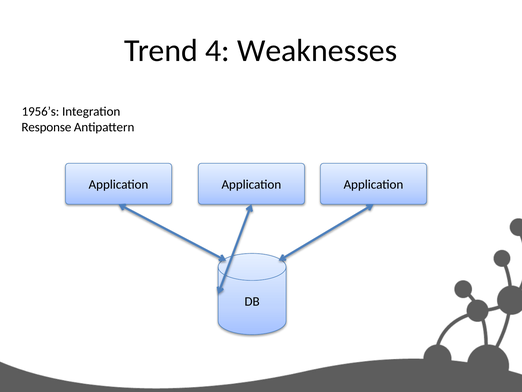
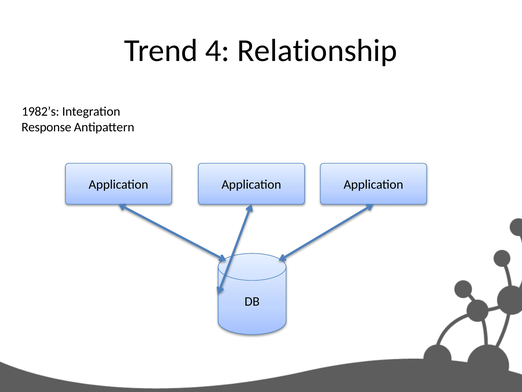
Weaknesses: Weaknesses -> Relationship
1956’s: 1956’s -> 1982’s
